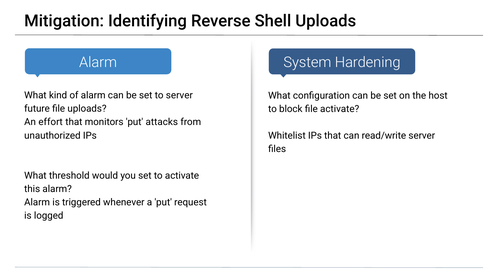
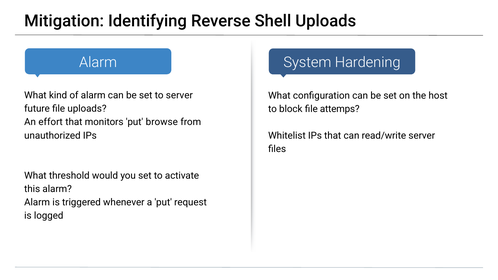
file activate: activate -> attemps
attacks: attacks -> browse
